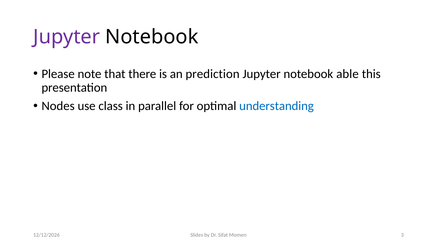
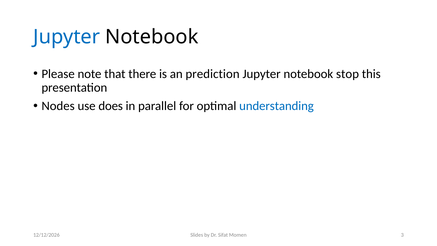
Jupyter at (67, 37) colour: purple -> blue
able: able -> stop
class: class -> does
